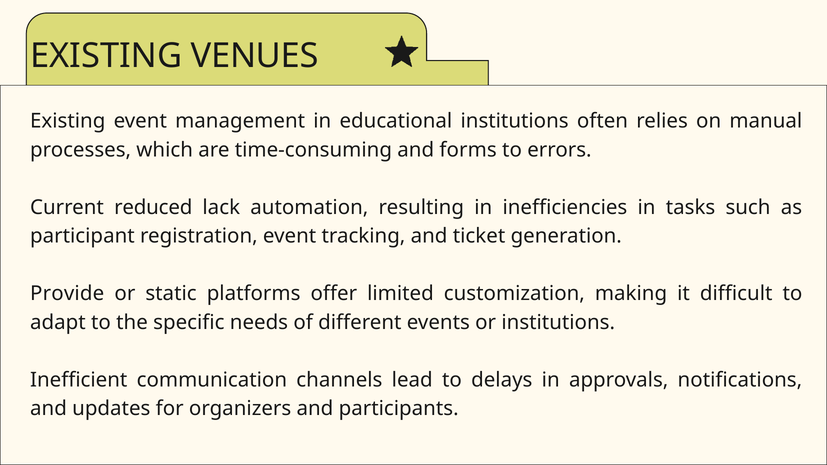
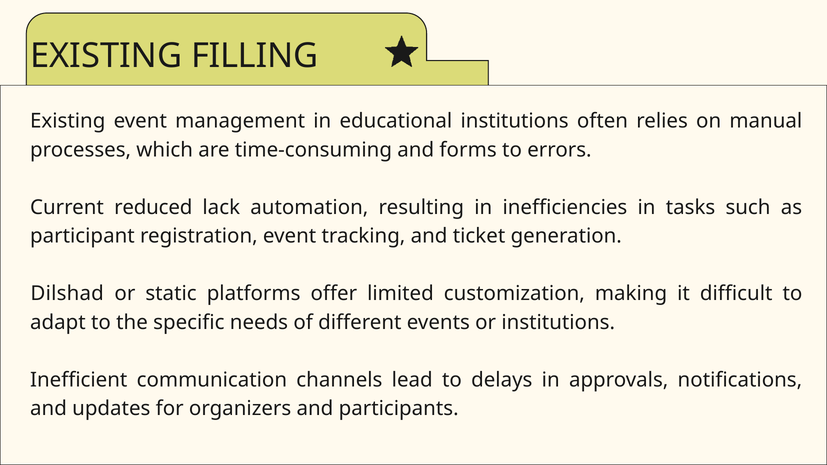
VENUES: VENUES -> FILLING
Provide: Provide -> Dilshad
